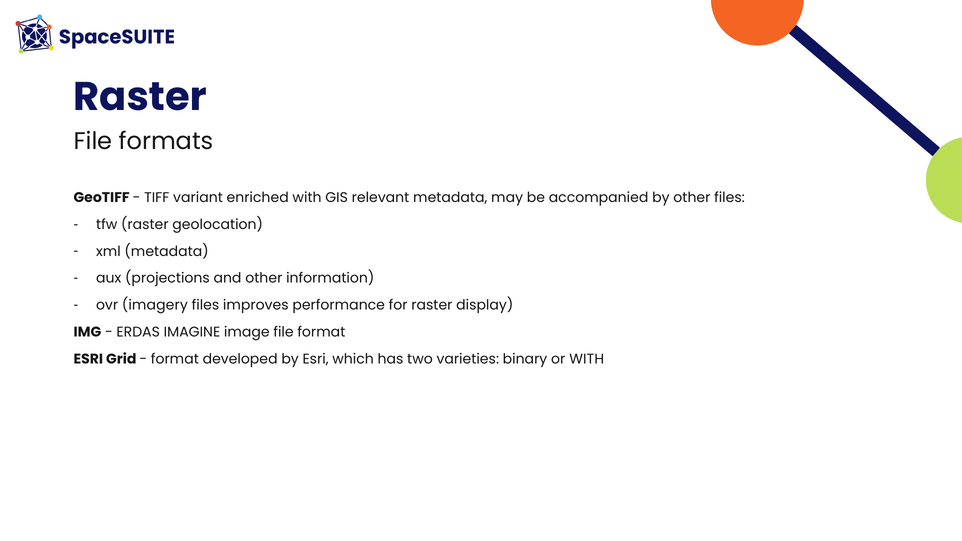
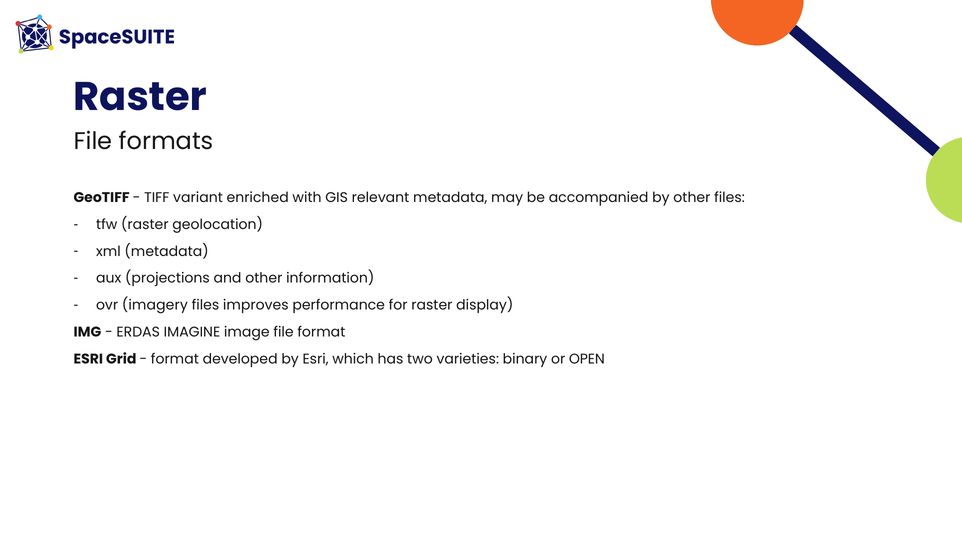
or WITH: WITH -> OPEN
